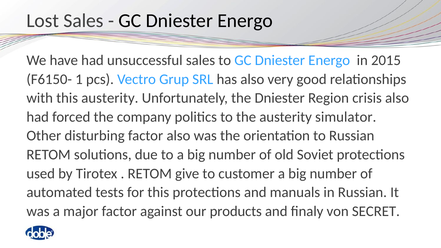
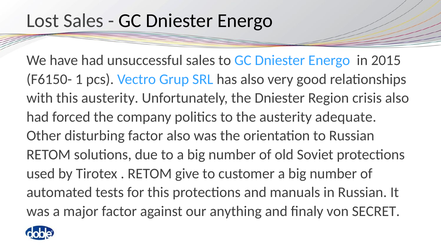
simulator: simulator -> adequate
products: products -> anything
